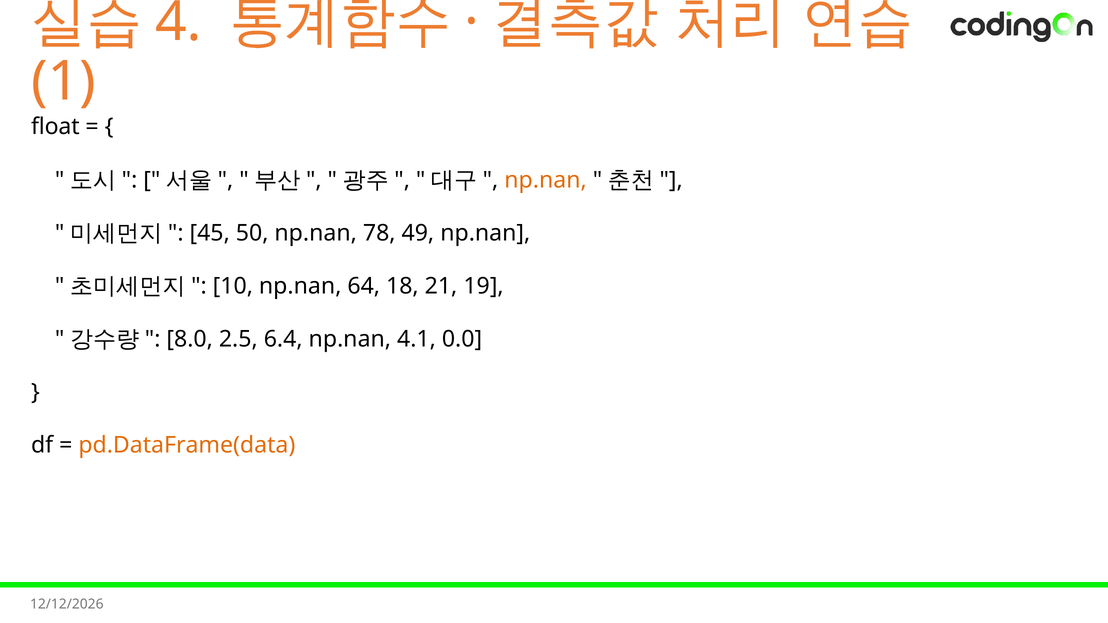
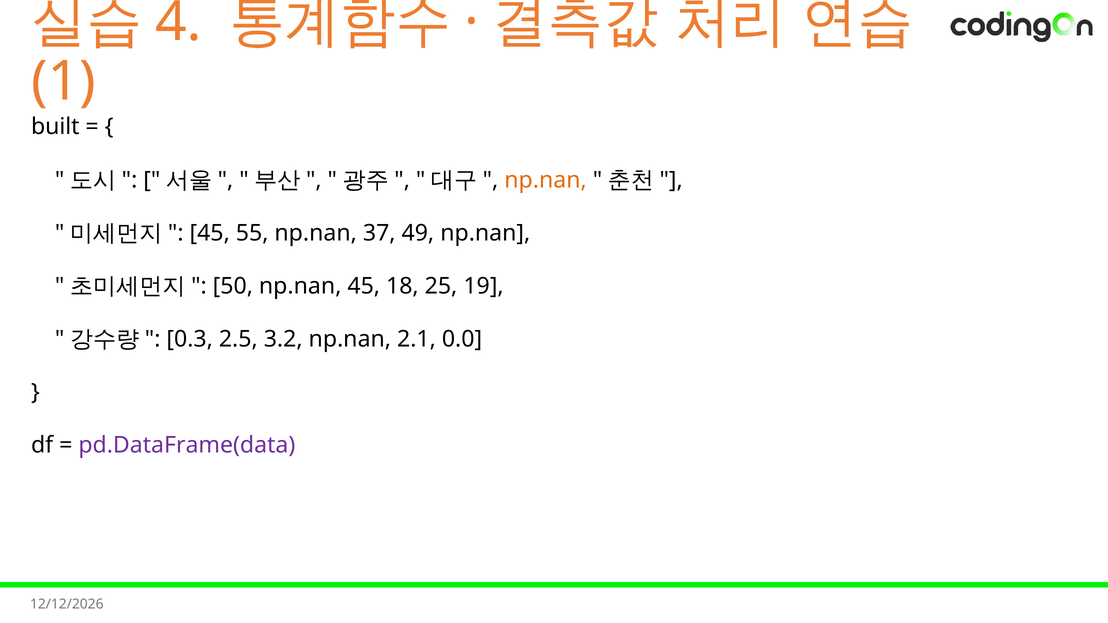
float: float -> built
50: 50 -> 55
78: 78 -> 37
10: 10 -> 50
np.nan 64: 64 -> 45
21: 21 -> 25
8.0: 8.0 -> 0.3
6.4: 6.4 -> 3.2
4.1: 4.1 -> 2.1
pd.DataFrame(data colour: orange -> purple
